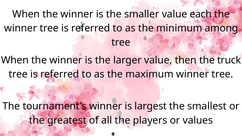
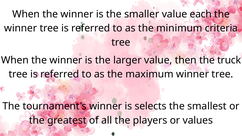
among: among -> criteria
largest: largest -> selects
